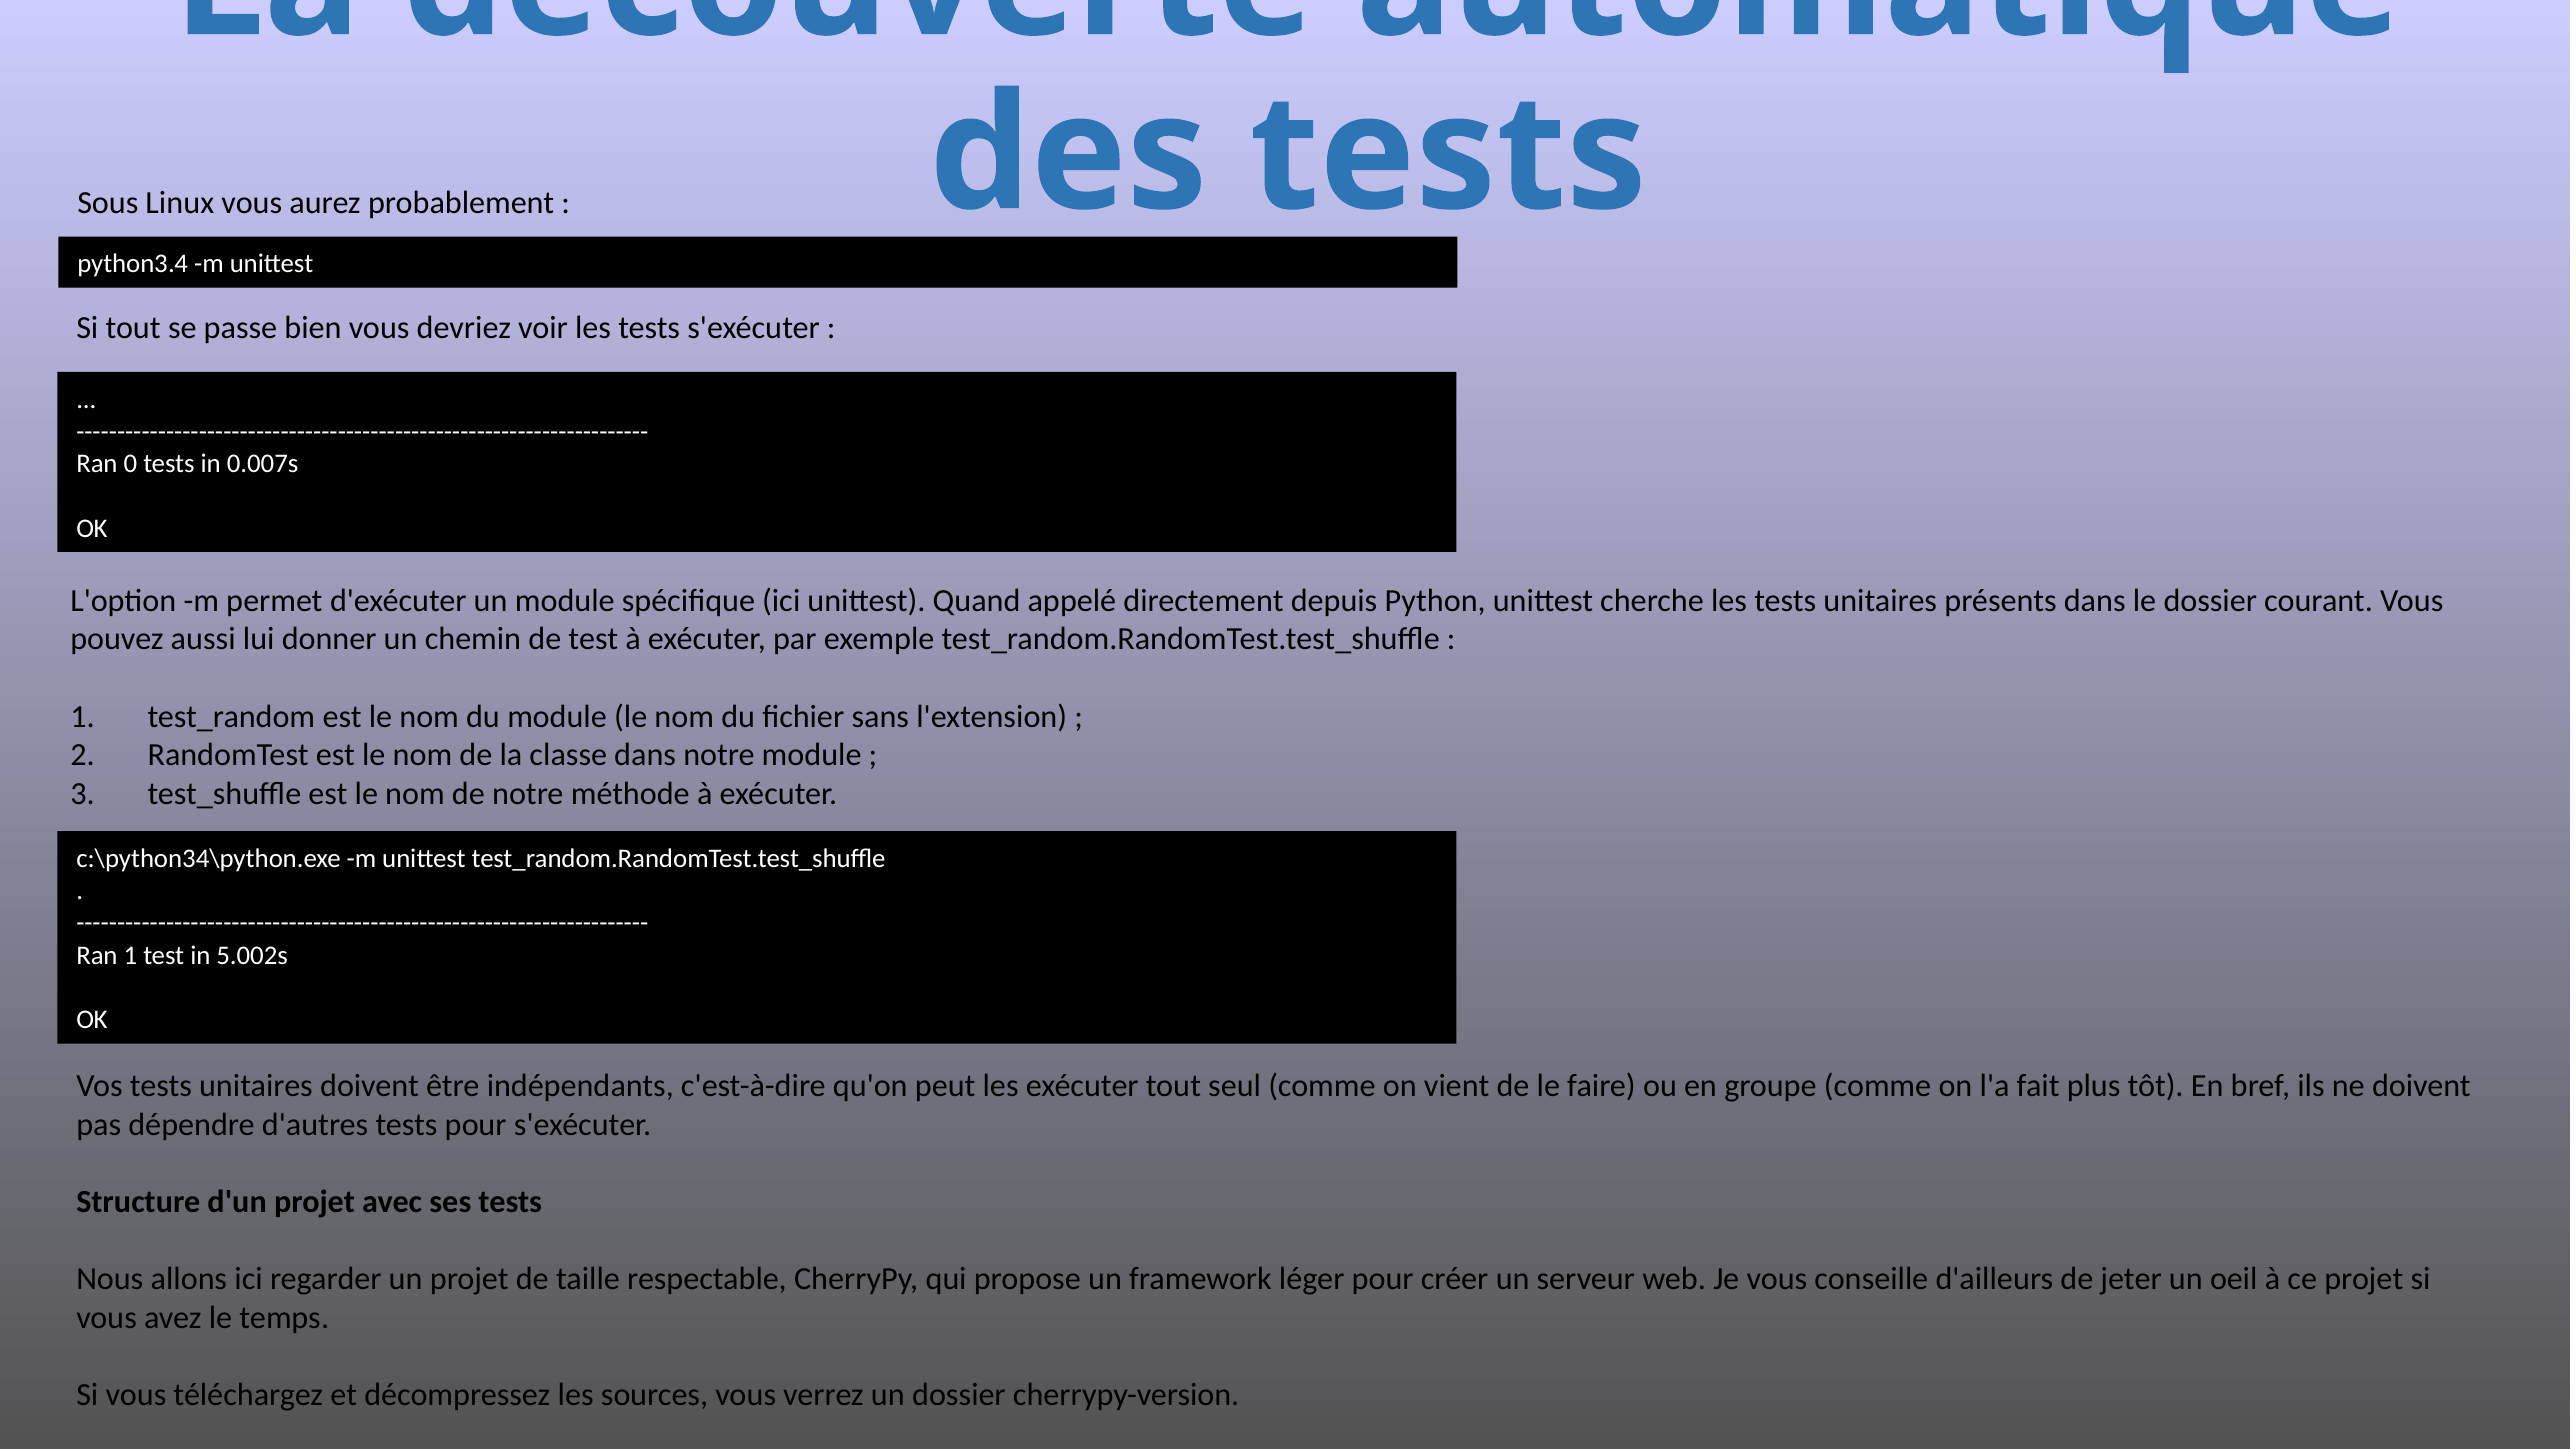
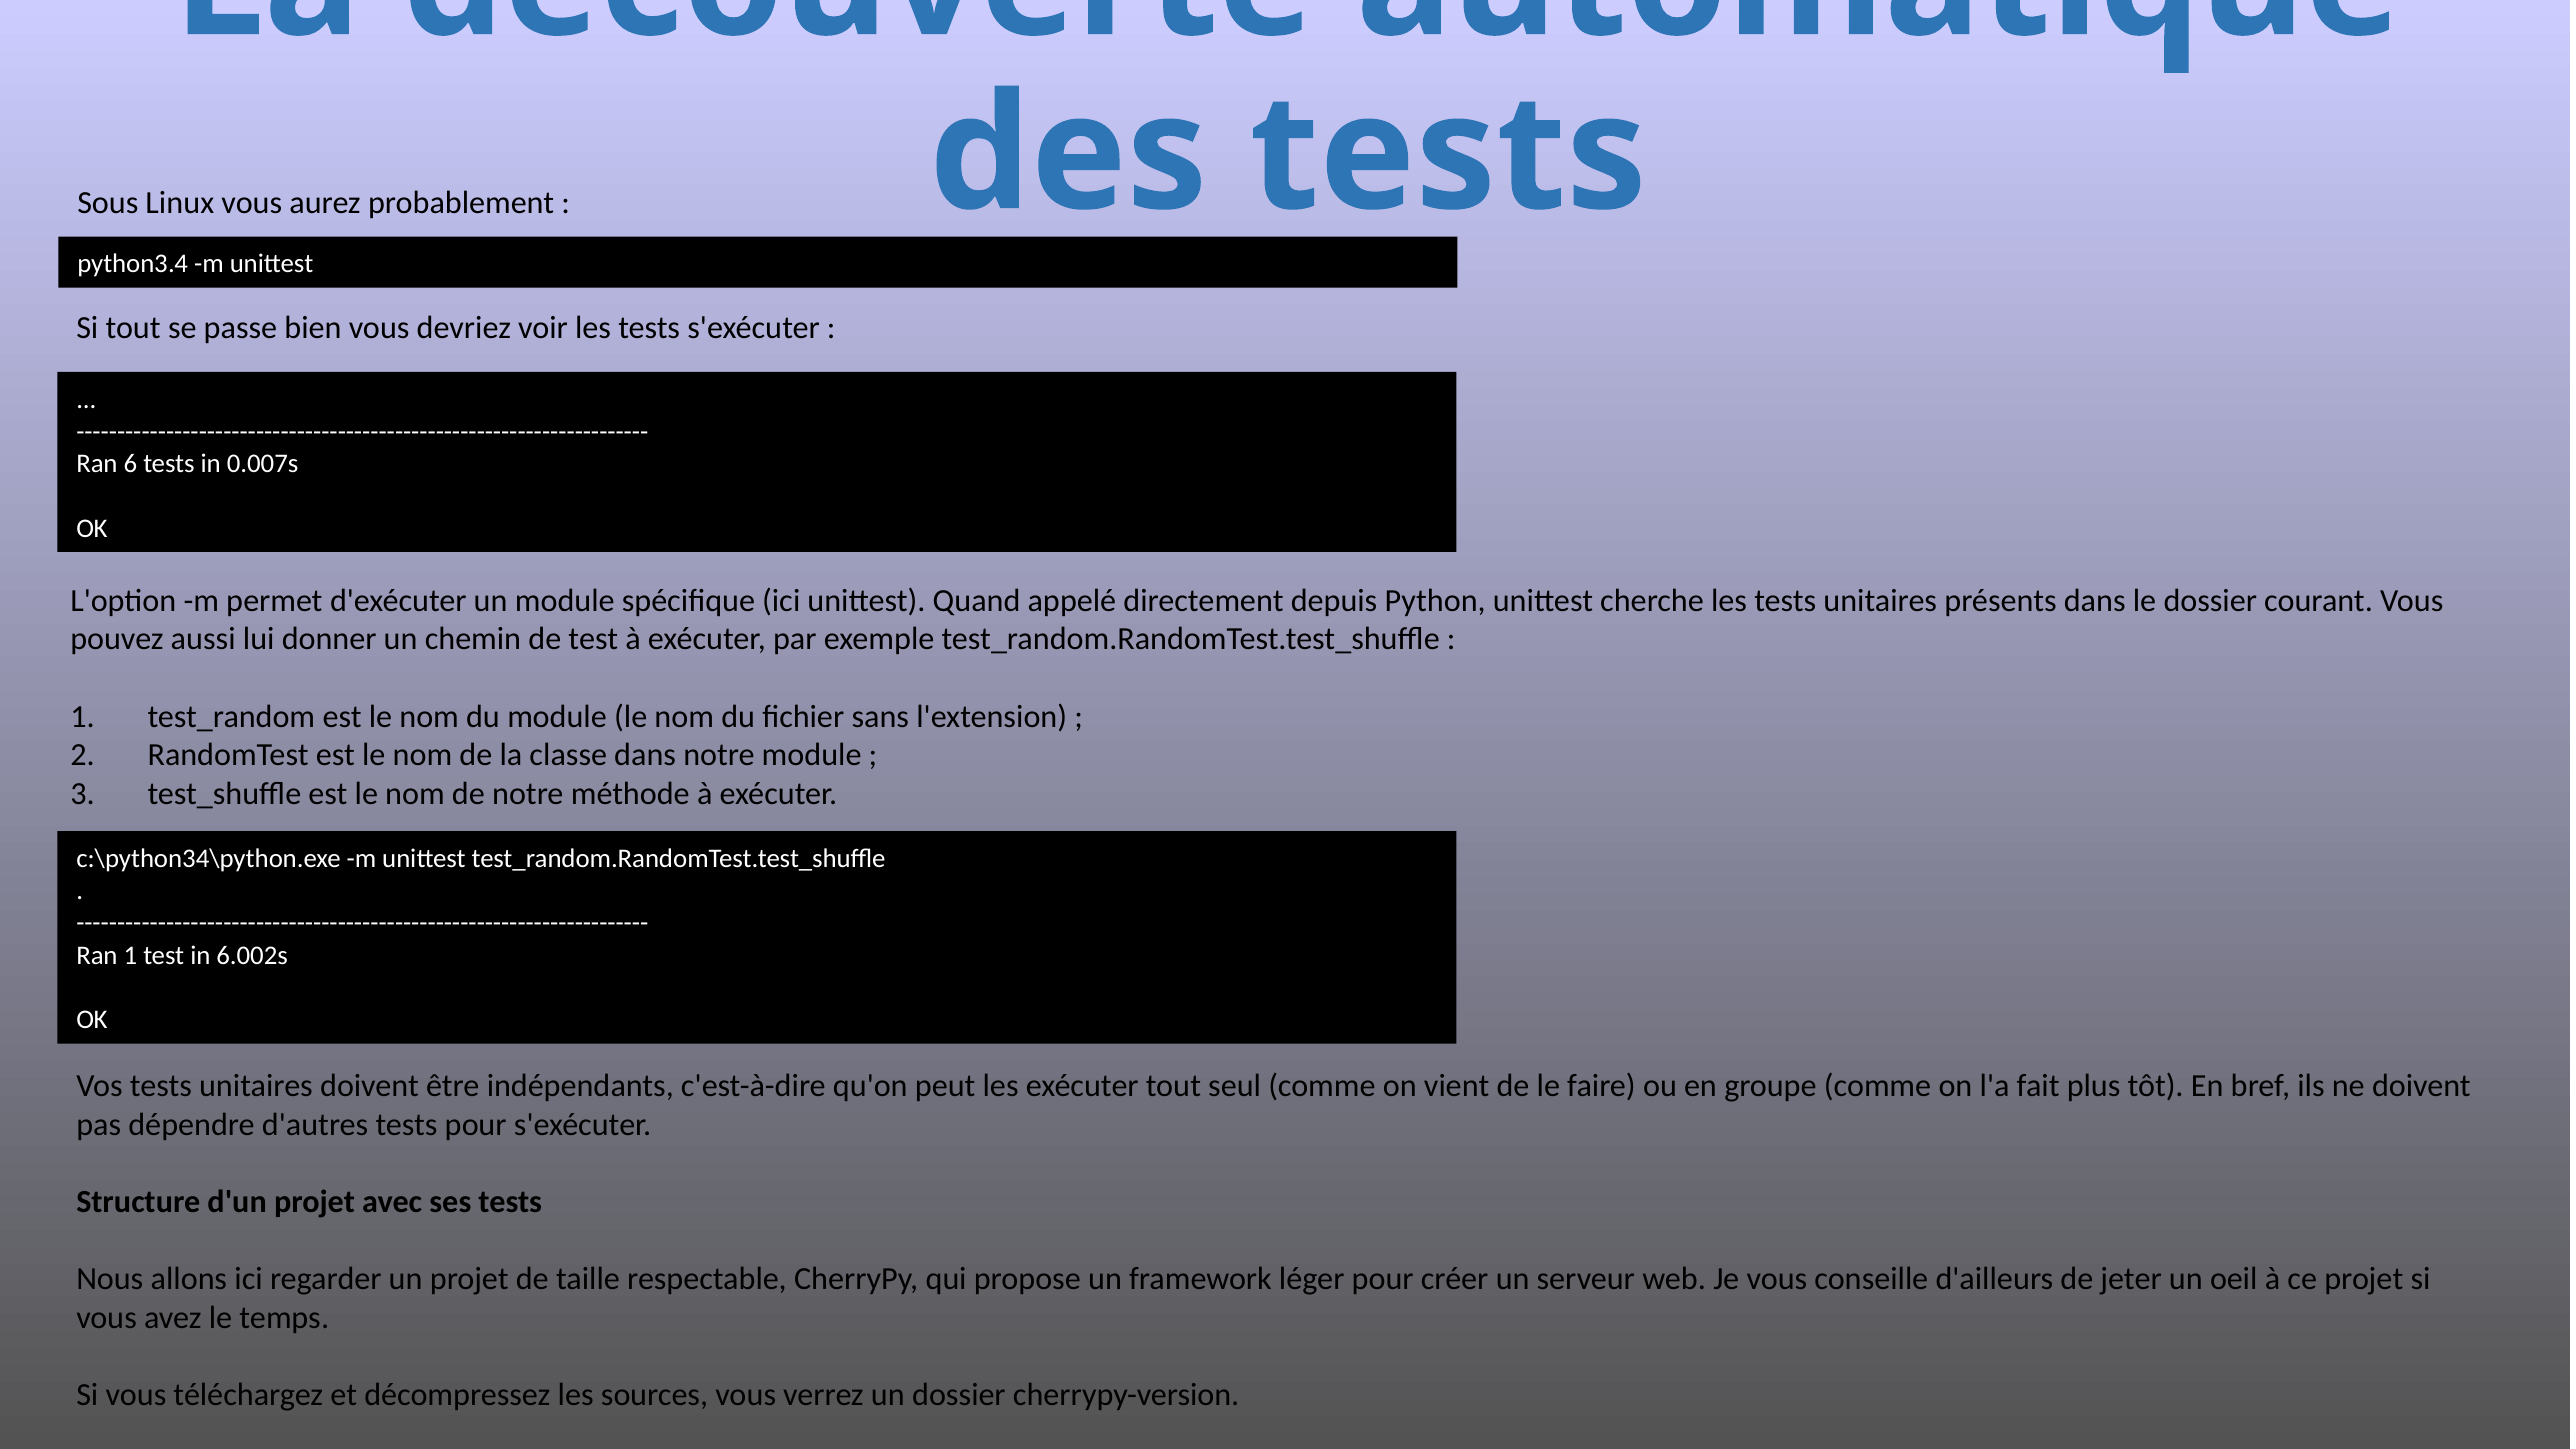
0: 0 -> 6
5.002s: 5.002s -> 6.002s
